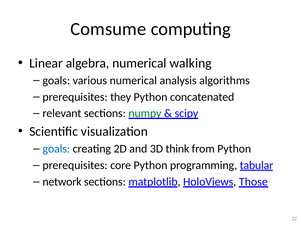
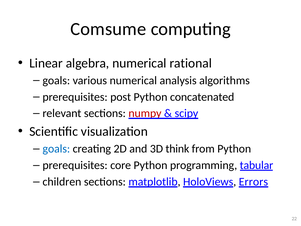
walking: walking -> rational
they: they -> post
numpy colour: green -> red
network: network -> children
Those: Those -> Errors
